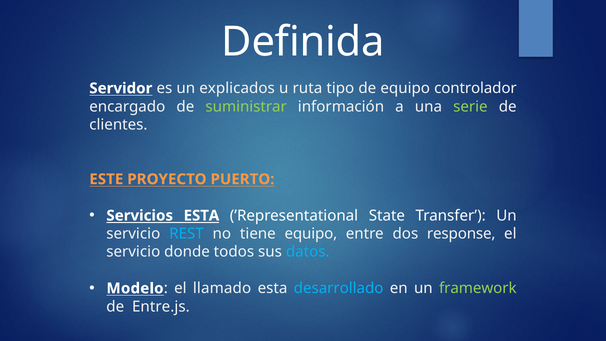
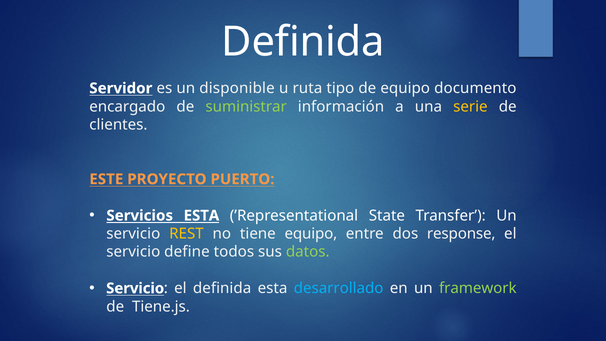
explicados: explicados -> disponible
controlador: controlador -> documento
serie colour: light green -> yellow
REST colour: light blue -> yellow
donde: donde -> define
datos colour: light blue -> light green
Modelo at (135, 288): Modelo -> Servicio
el llamado: llamado -> definida
Entre.js: Entre.js -> Tiene.js
